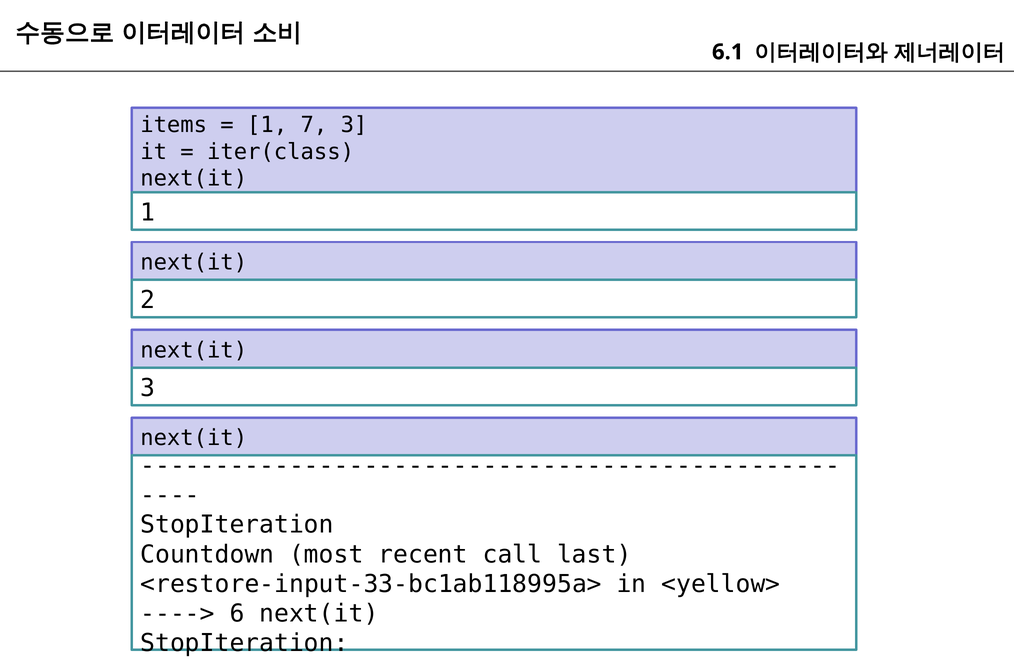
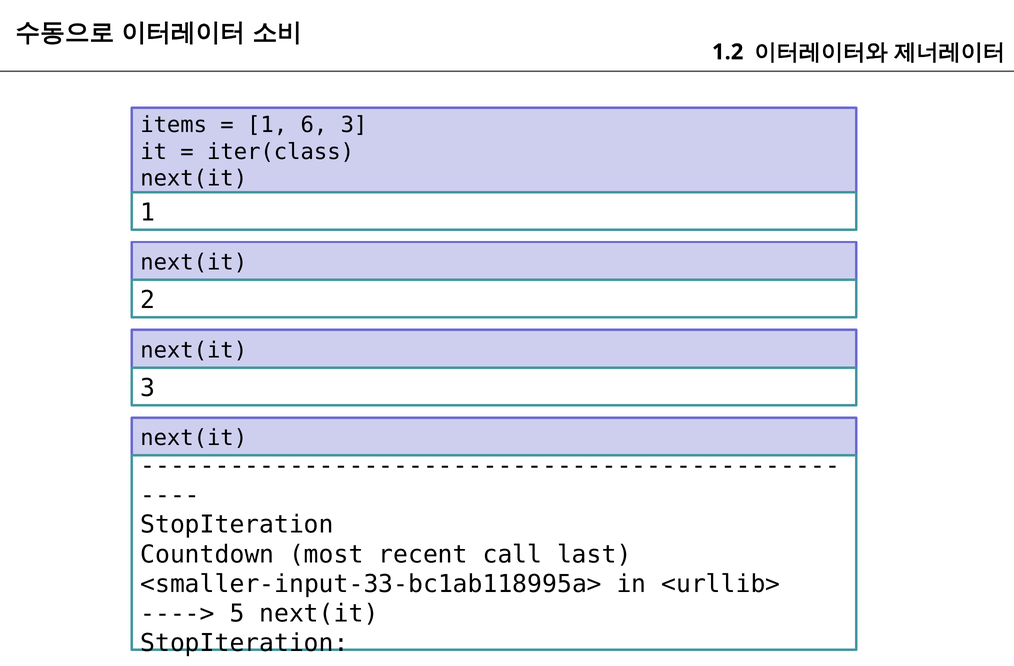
6.1: 6.1 -> 1.2
7: 7 -> 6
<restore-input-33-bc1ab118995a>: <restore-input-33-bc1ab118995a> -> <smaller-input-33-bc1ab118995a>
<yellow>: <yellow> -> <urllib>
6: 6 -> 5
